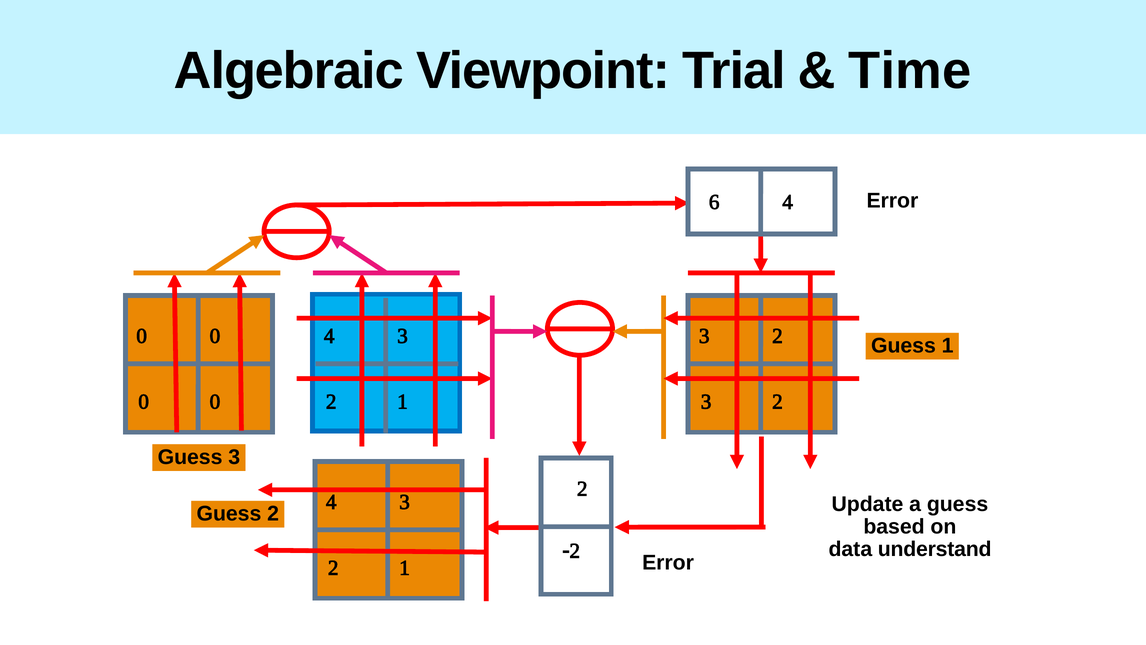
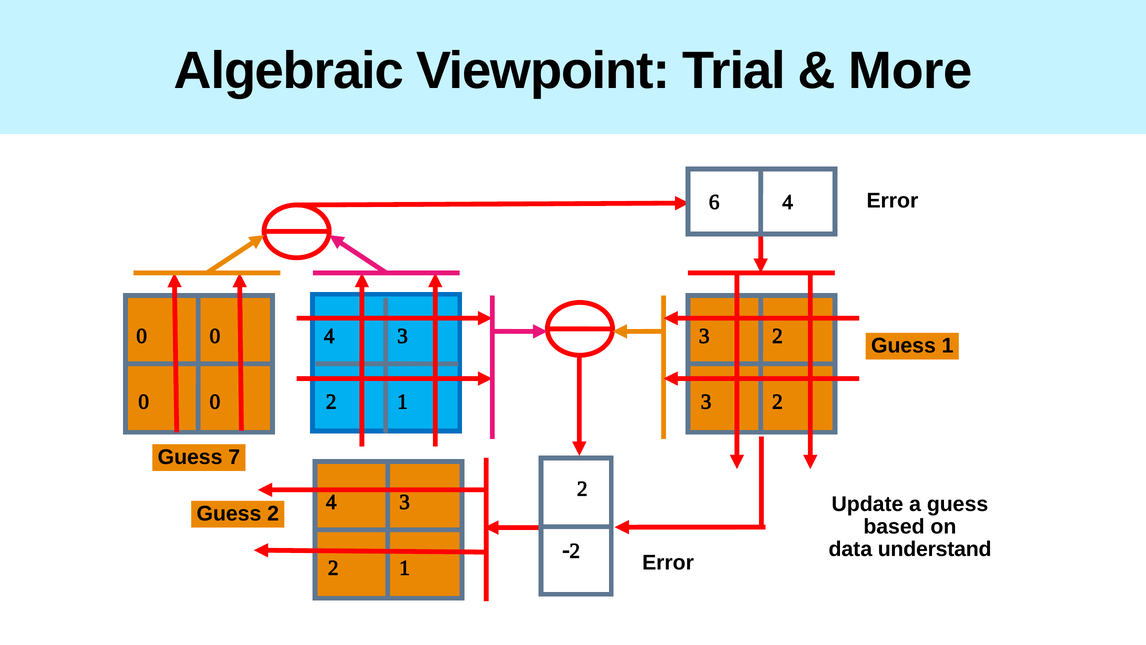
Time: Time -> More
Guess 3: 3 -> 7
